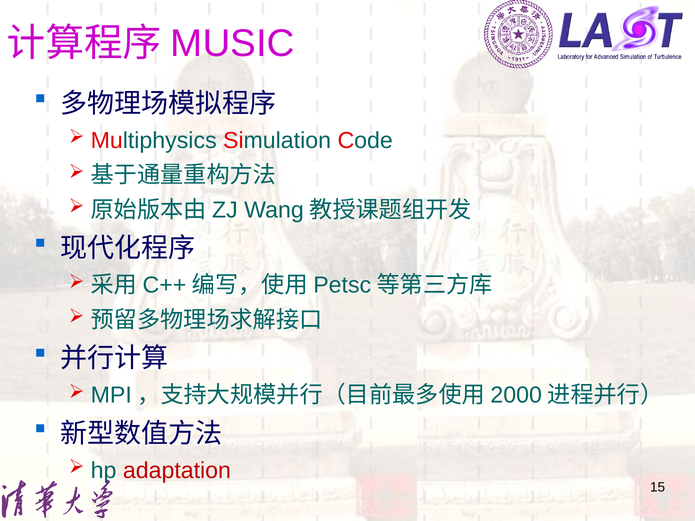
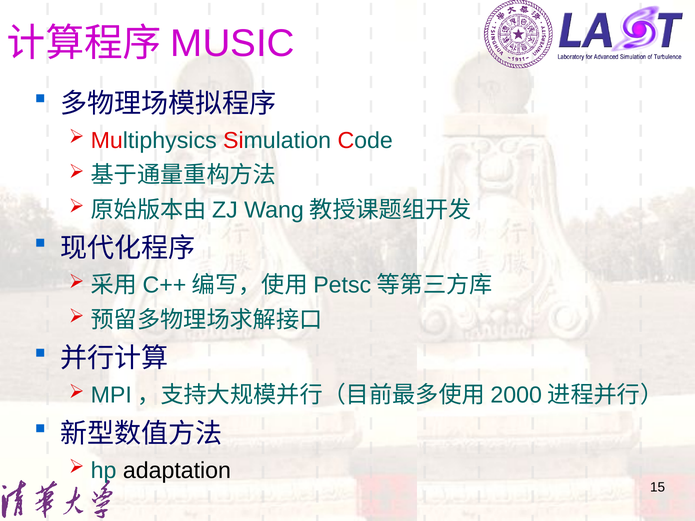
adaptation colour: red -> black
